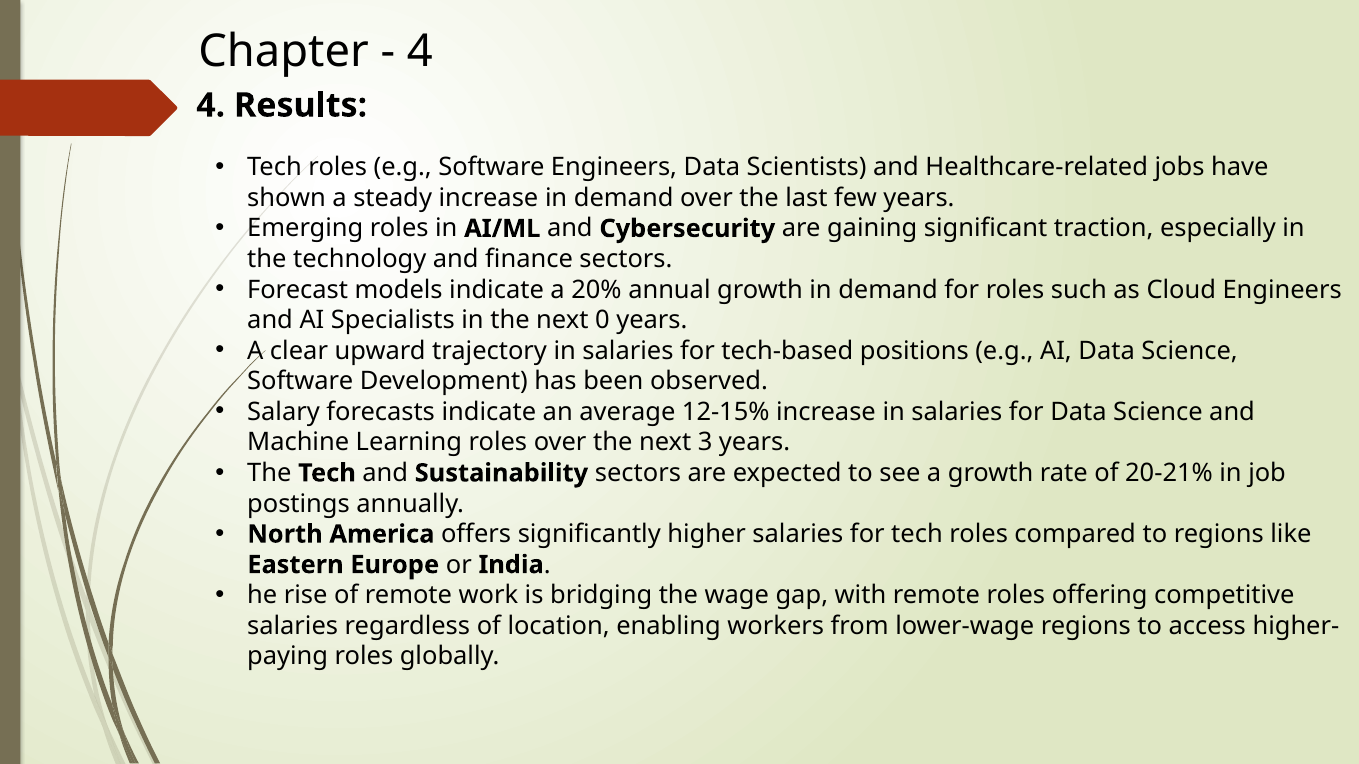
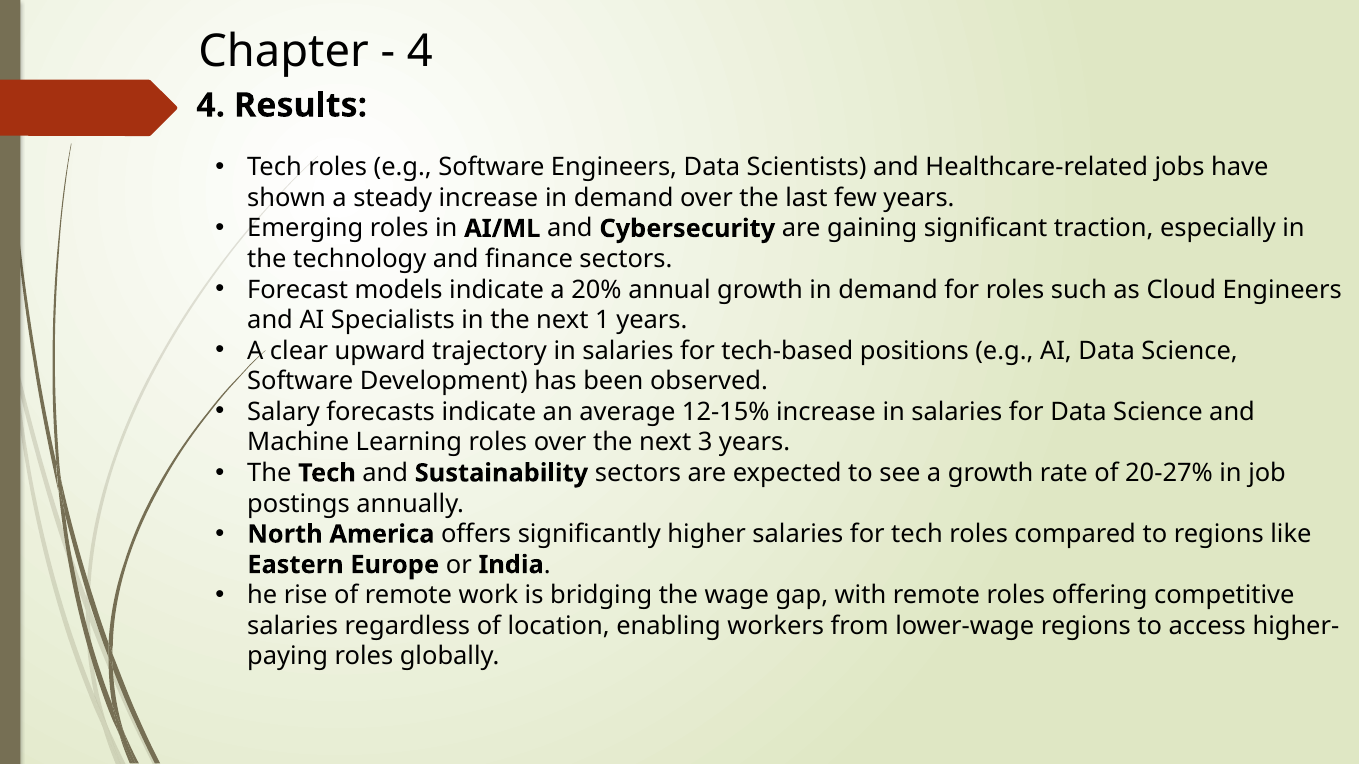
0: 0 -> 1
20-21%: 20-21% -> 20-27%
